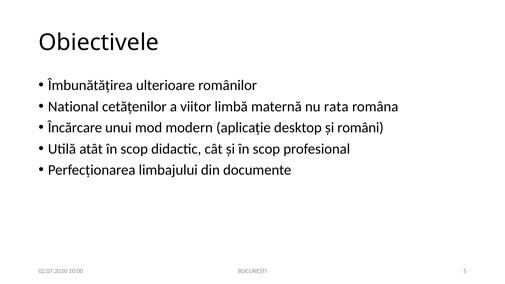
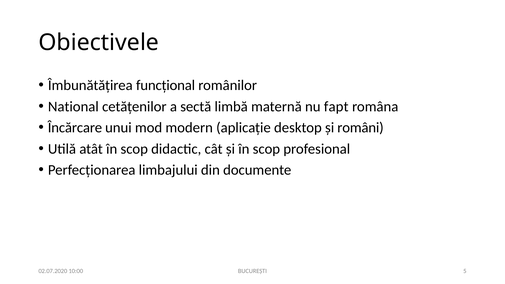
ulterioare: ulterioare -> funcțional
viitor: viitor -> sectă
rata: rata -> fapt
